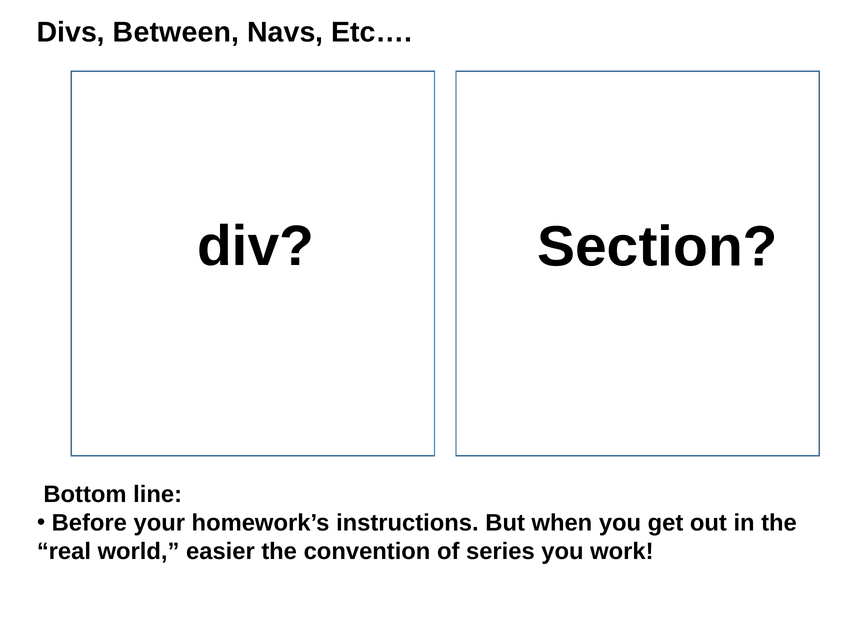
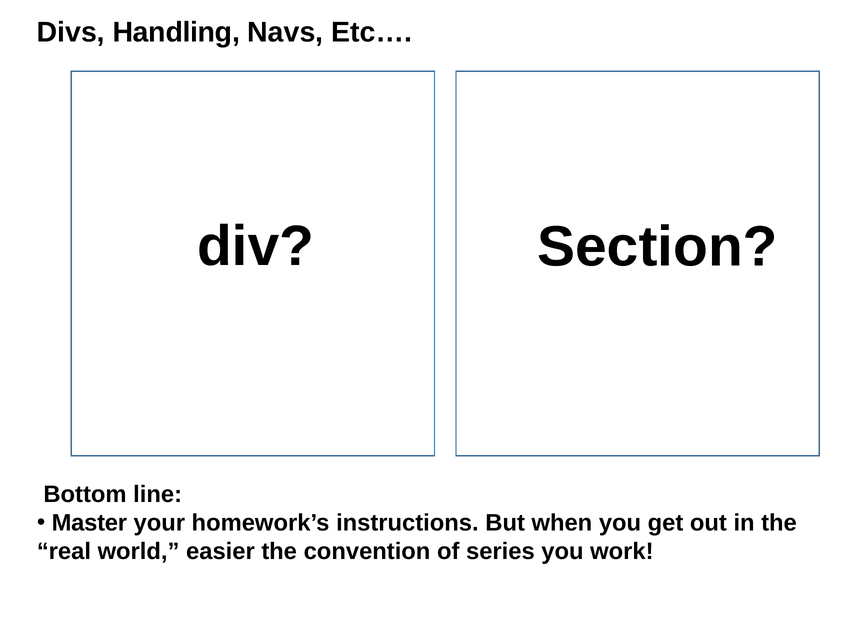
Between: Between -> Handling
Before: Before -> Master
